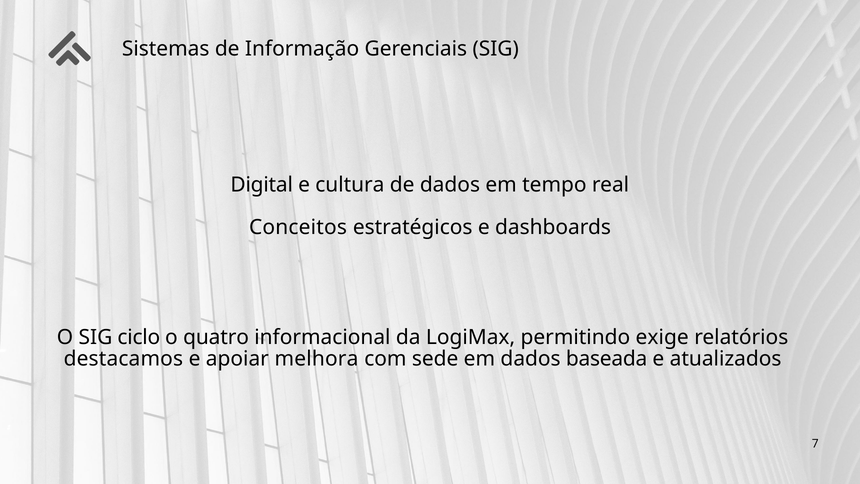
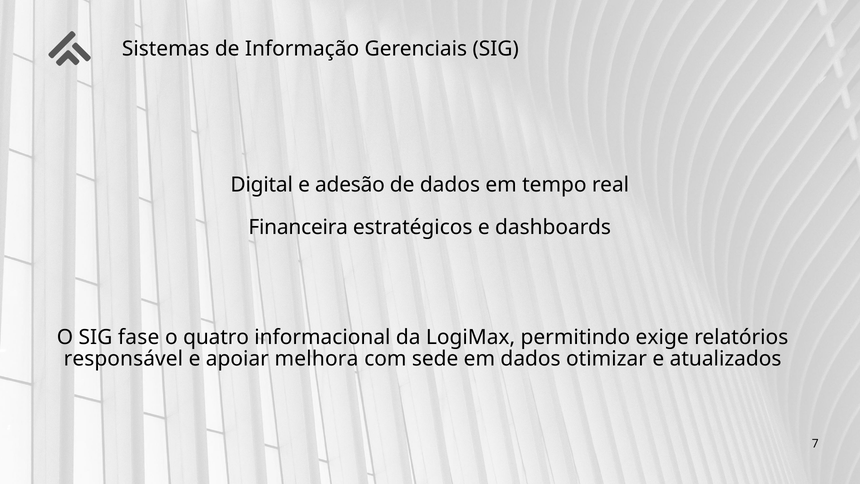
cultura: cultura -> adesão
Conceitos: Conceitos -> Financeira
ciclo: ciclo -> fase
destacamos: destacamos -> responsável
baseada: baseada -> otimizar
